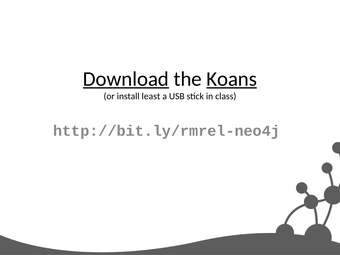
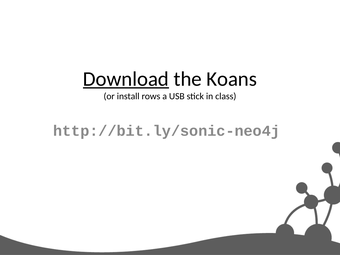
Koans underline: present -> none
least: least -> rows
http://bit.ly/rmrel-neo4j: http://bit.ly/rmrel-neo4j -> http://bit.ly/sonic-neo4j
